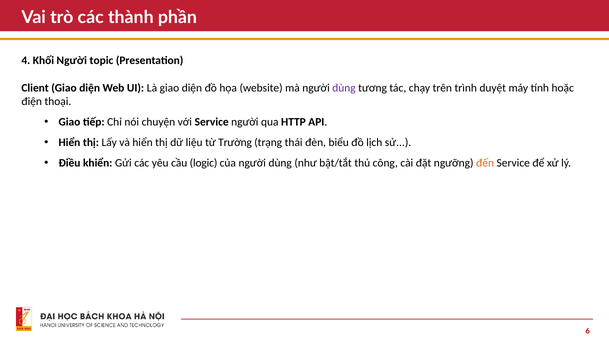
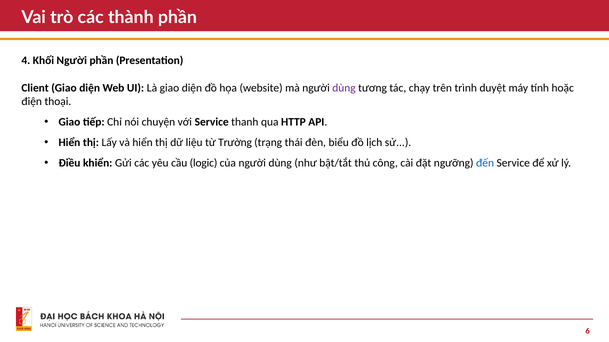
Người topic: topic -> phần
Service người: người -> thanh
đến colour: orange -> blue
